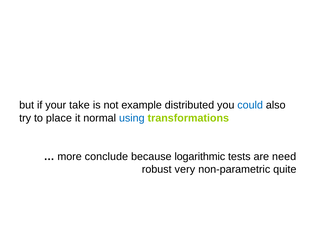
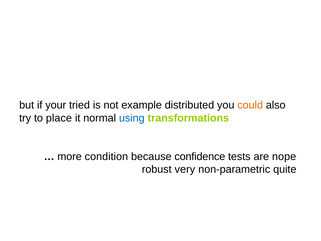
take: take -> tried
could colour: blue -> orange
conclude: conclude -> condition
logarithmic: logarithmic -> confidence
need: need -> nope
